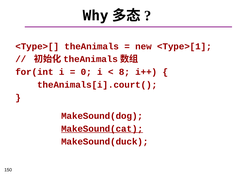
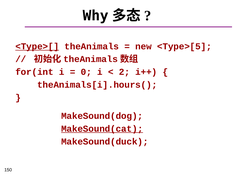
<Type>[ underline: none -> present
<Type>[1: <Type>[1 -> <Type>[5
8: 8 -> 2
theAnimals[i].court(: theAnimals[i].court( -> theAnimals[i].hours(
